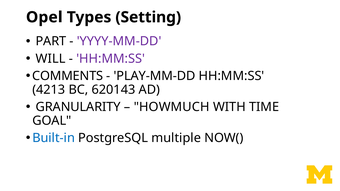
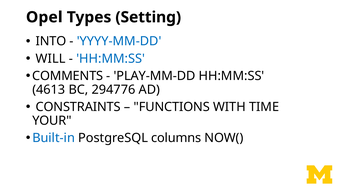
PART: PART -> INTO
YYYY-MM-DD colour: purple -> blue
HH:MM:SS at (111, 59) colour: purple -> blue
4213: 4213 -> 4613
620143: 620143 -> 294776
GRANULARITY: GRANULARITY -> CONSTRAINTS
HOWMUCH: HOWMUCH -> FUNCTIONS
GOAL: GOAL -> YOUR
multiple: multiple -> columns
